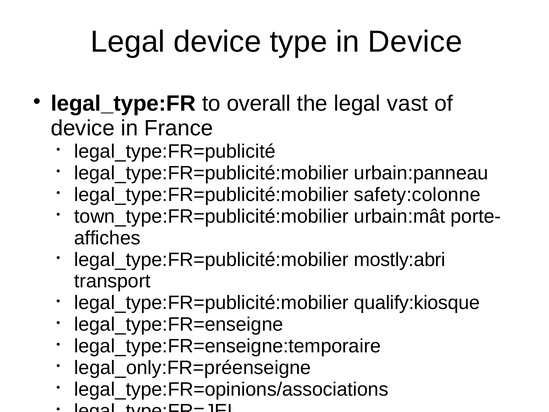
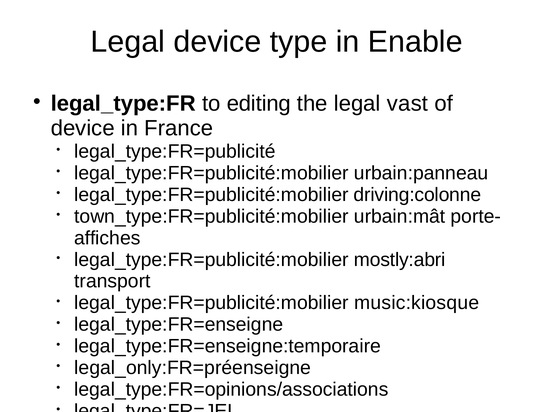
in Device: Device -> Enable
overall: overall -> editing
safety:colonne: safety:colonne -> driving:colonne
qualify:kiosque: qualify:kiosque -> music:kiosque
